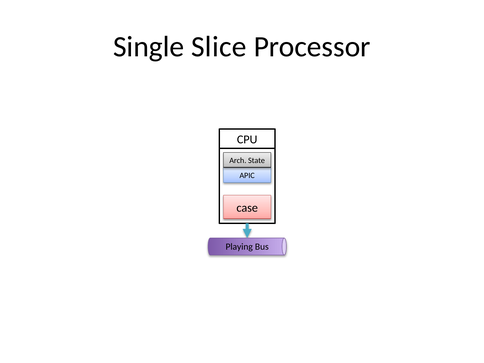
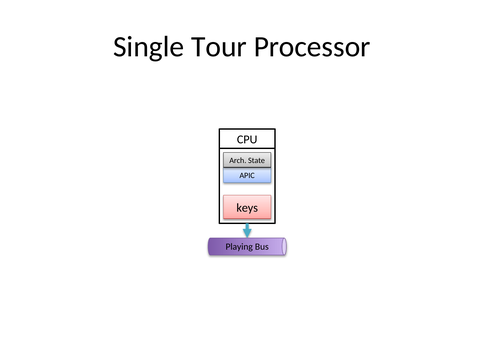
Slice: Slice -> Tour
case: case -> keys
